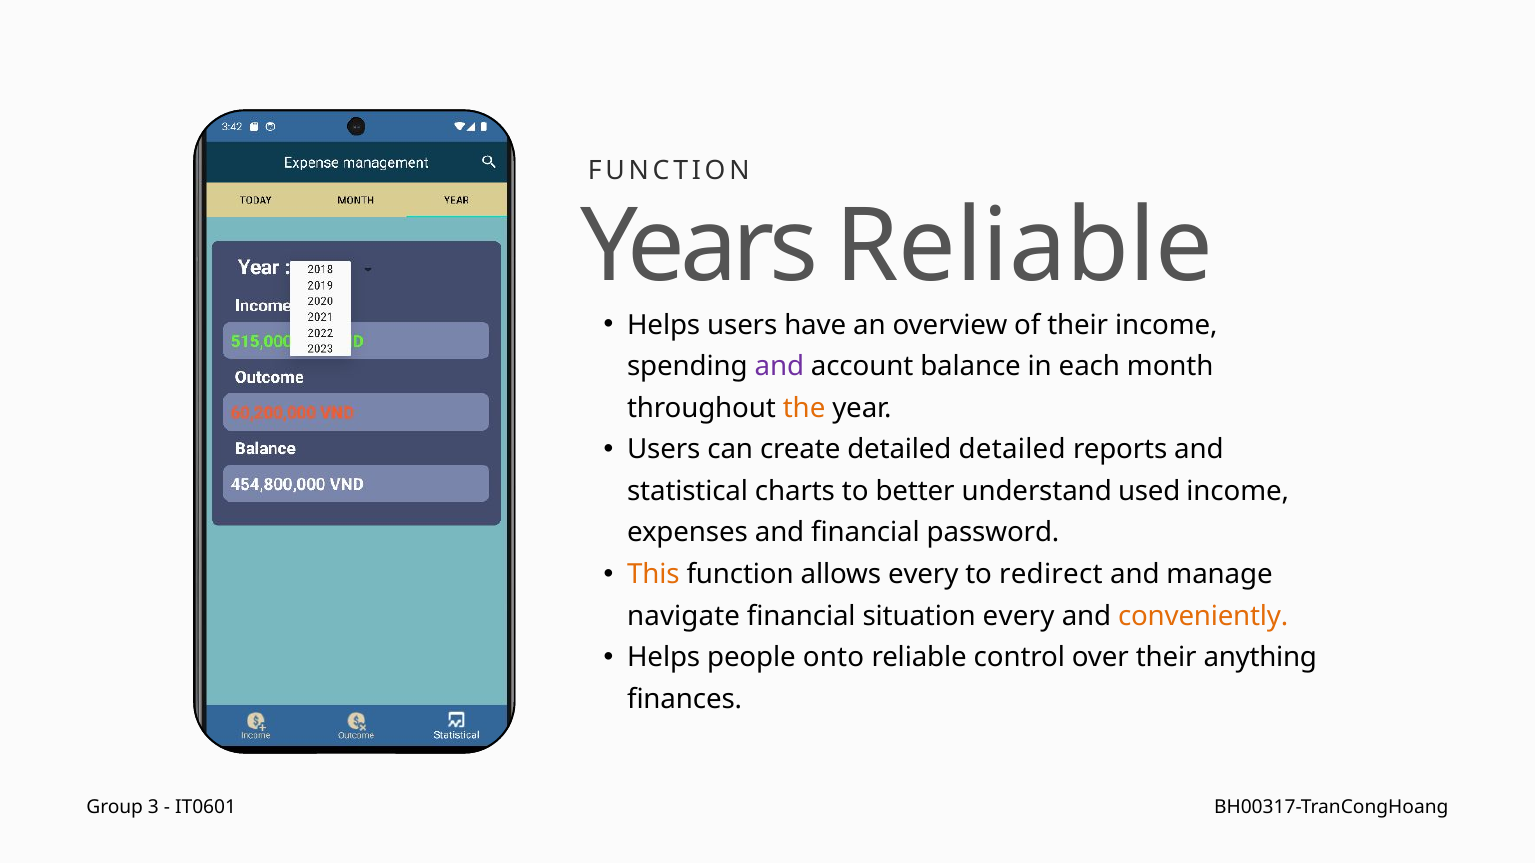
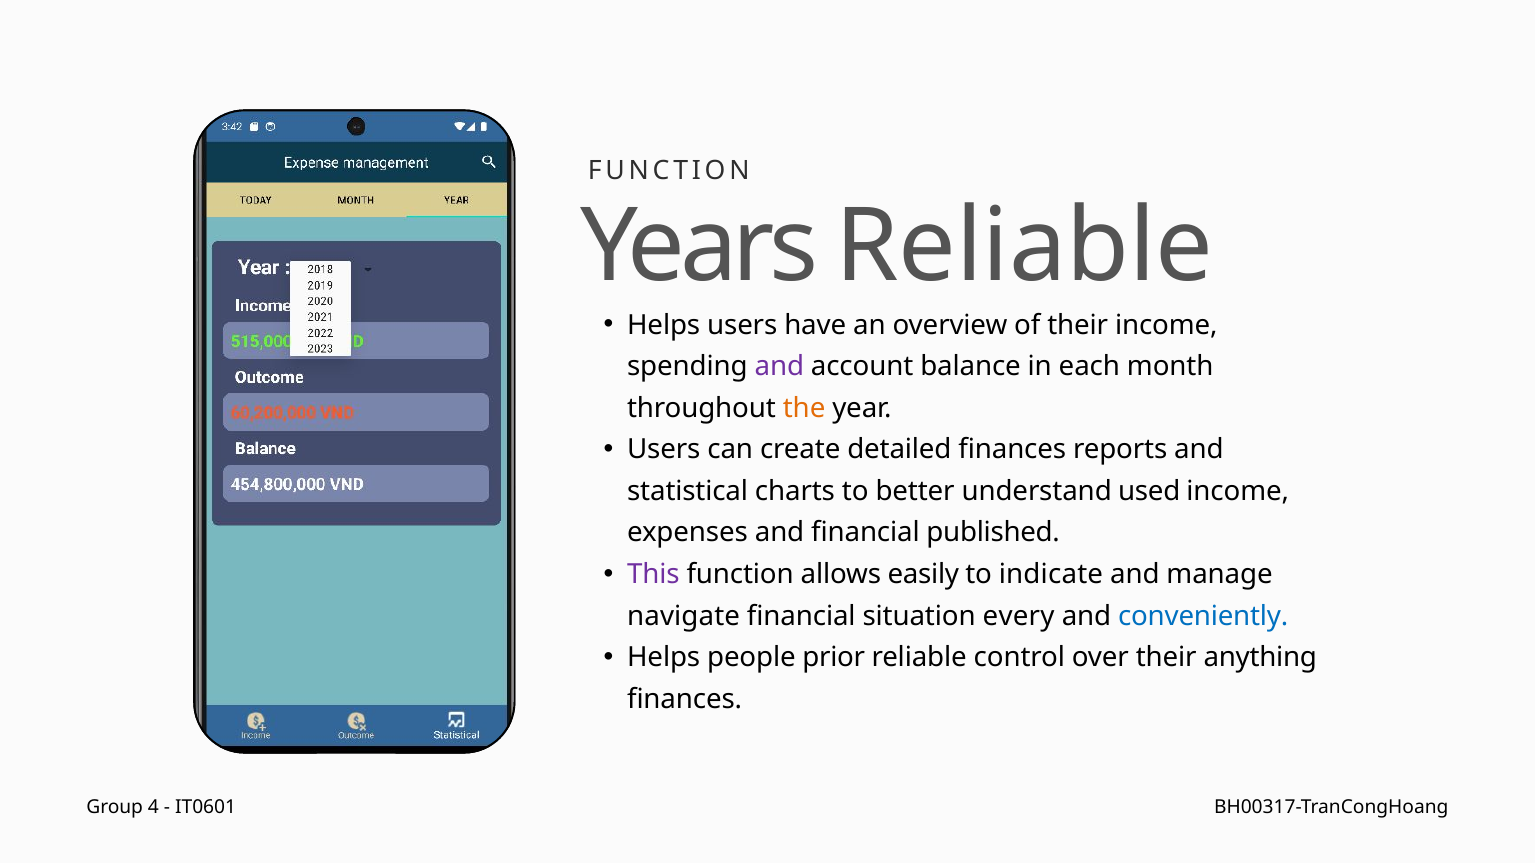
detailed detailed: detailed -> finances
password: password -> published
This colour: orange -> purple
allows every: every -> easily
redirect: redirect -> indicate
conveniently colour: orange -> blue
onto: onto -> prior
3: 3 -> 4
